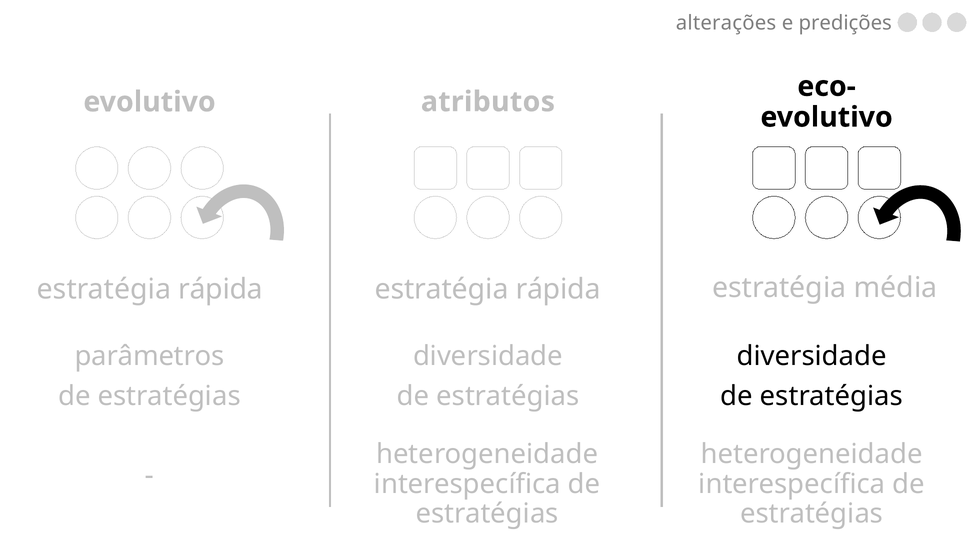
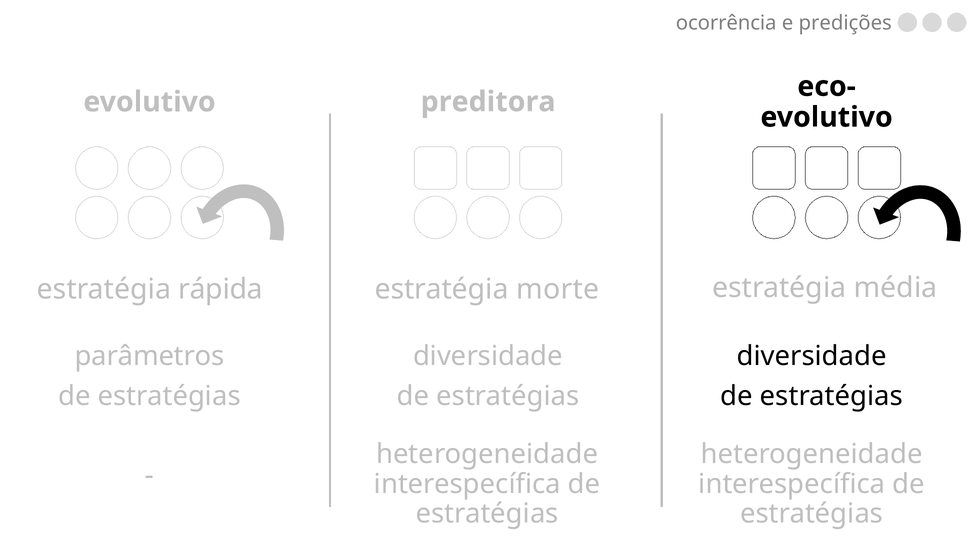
alterações: alterações -> ocorrência
atributos: atributos -> preditora
rápida at (558, 289): rápida -> morte
